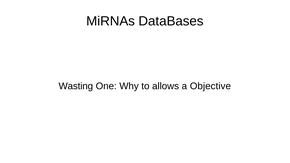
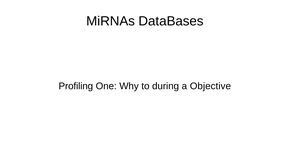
Wasting: Wasting -> Profiling
allows: allows -> during
